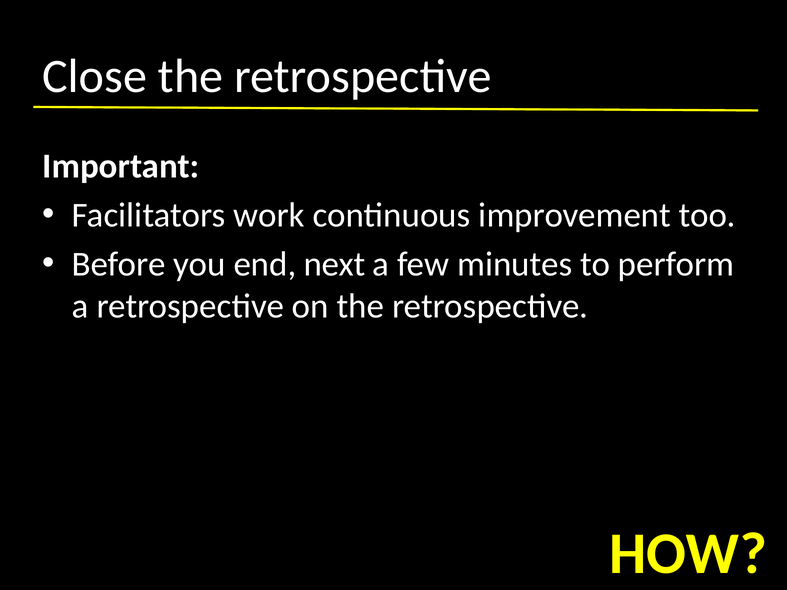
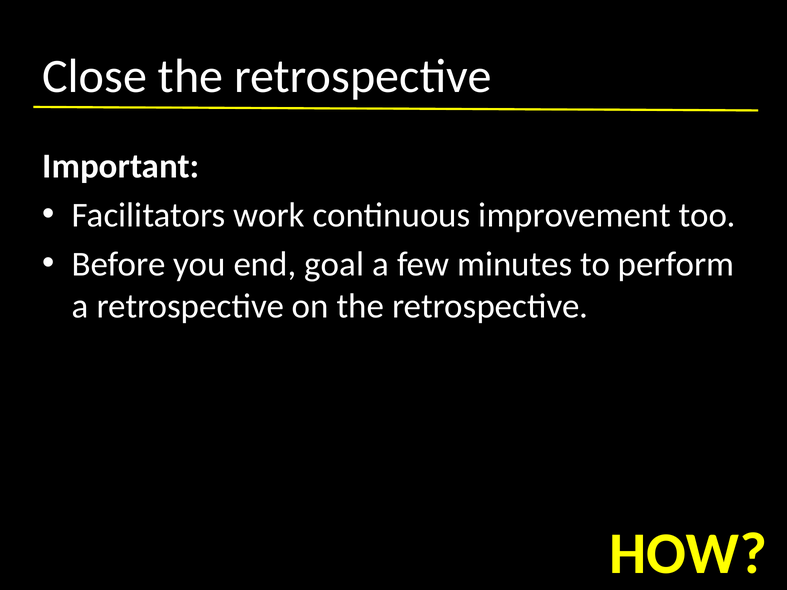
next: next -> goal
